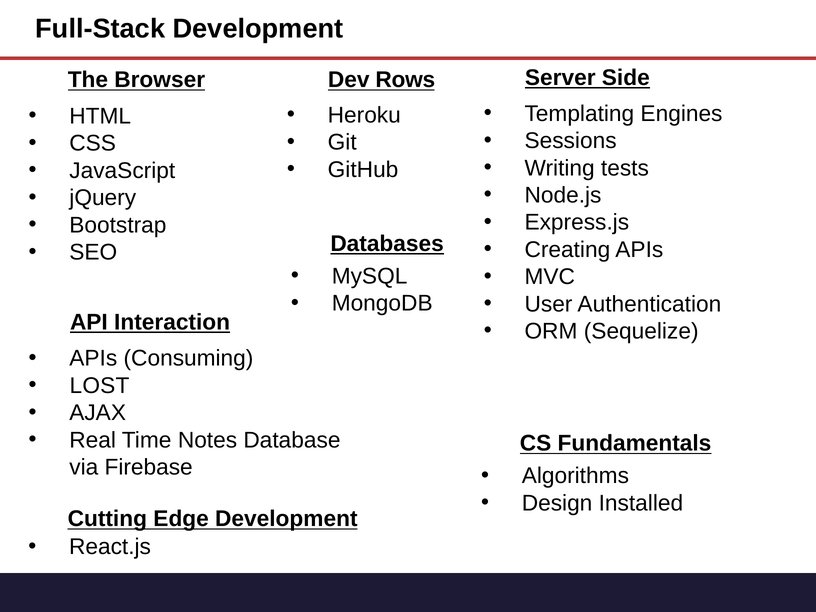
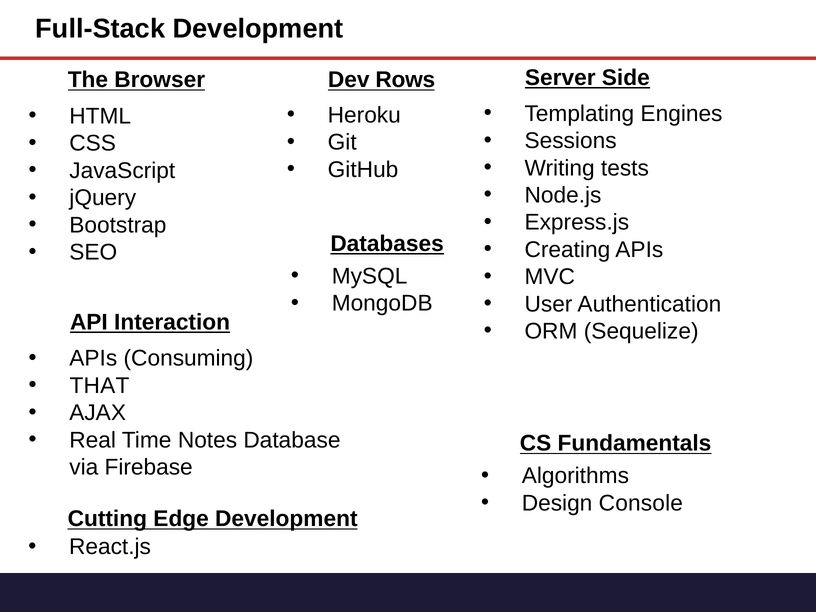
LOST: LOST -> THAT
Installed: Installed -> Console
